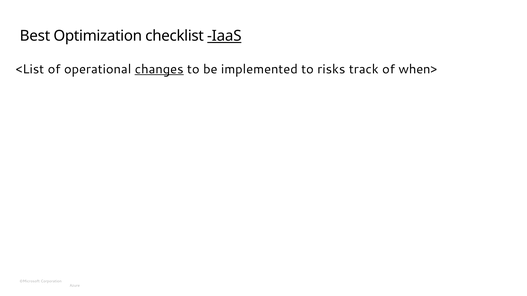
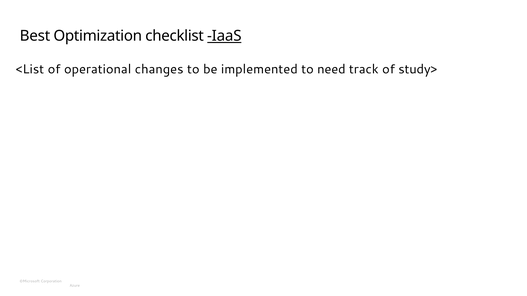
changes underline: present -> none
risks: risks -> need
when>: when> -> study>
